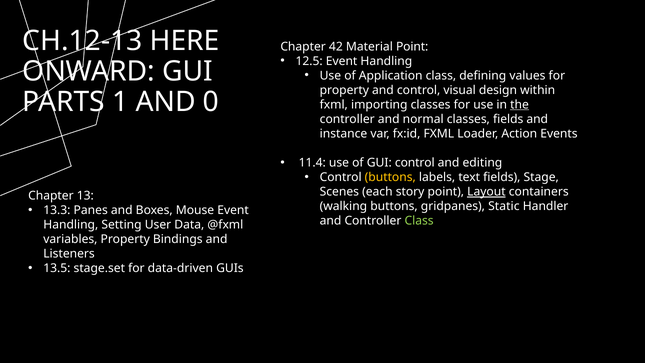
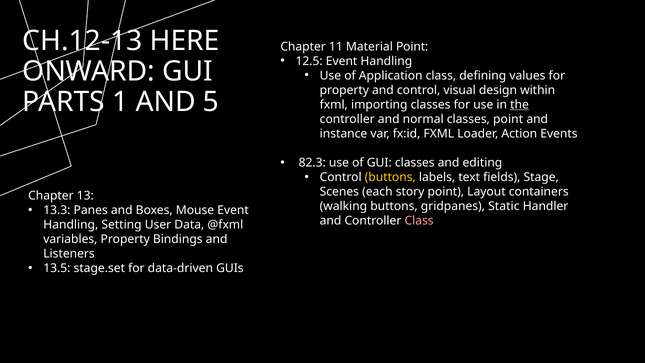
42: 42 -> 11
0: 0 -> 5
classes fields: fields -> point
11.4: 11.4 -> 82.3
GUI control: control -> classes
Layout underline: present -> none
Class at (419, 221) colour: light green -> pink
